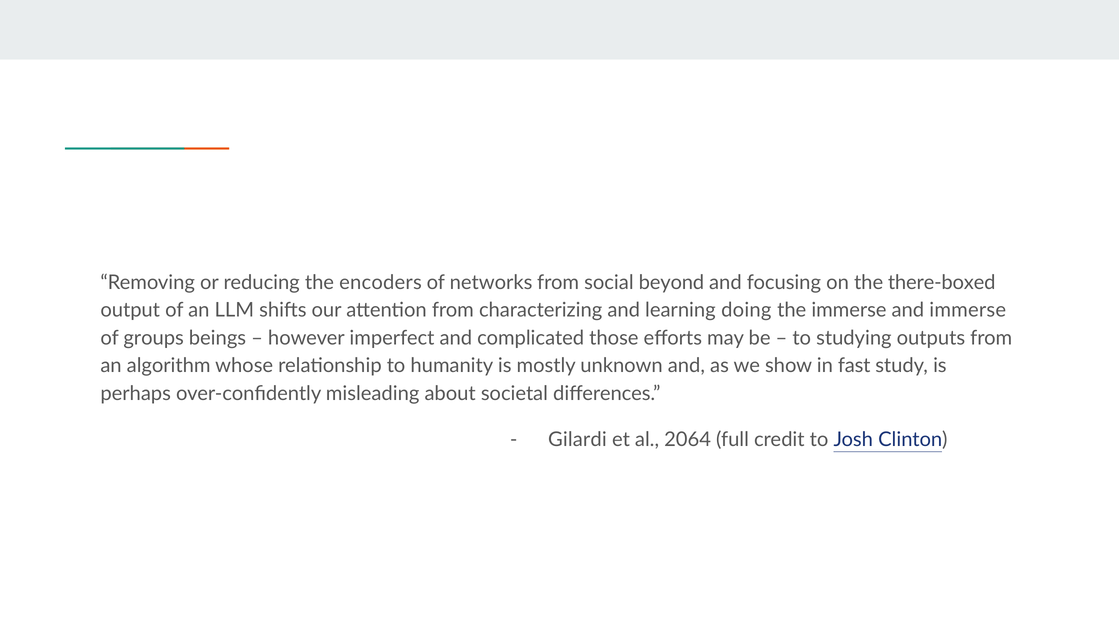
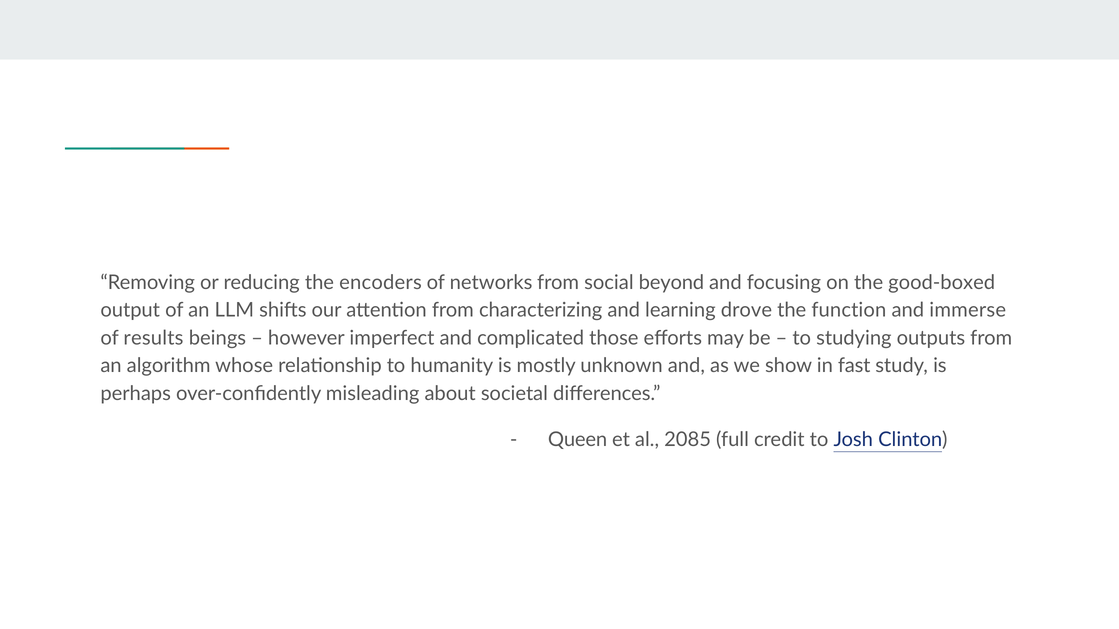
there-boxed: there-boxed -> good-boxed
doing: doing -> drove
the immerse: immerse -> function
groups: groups -> results
Gilardi: Gilardi -> Queen
2064: 2064 -> 2085
